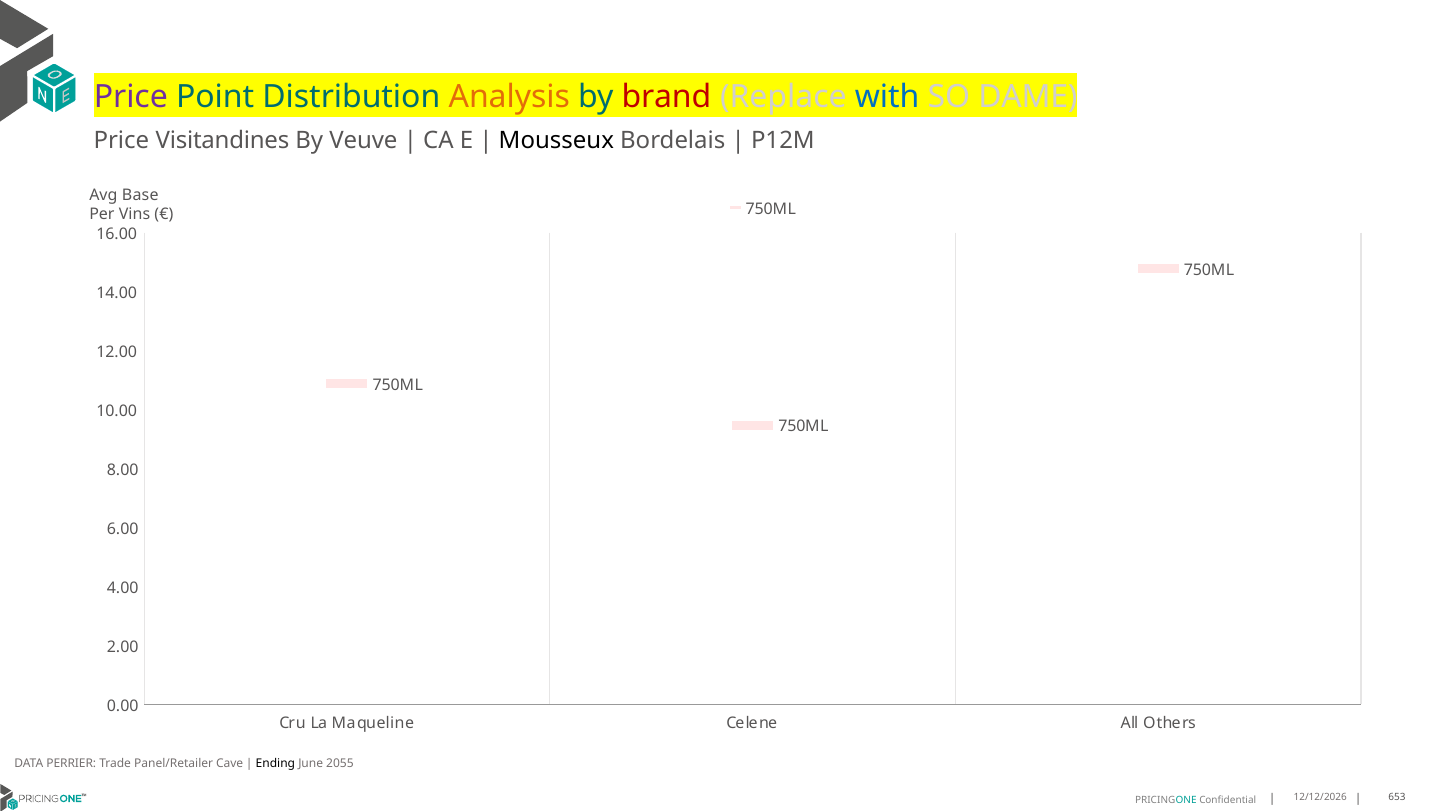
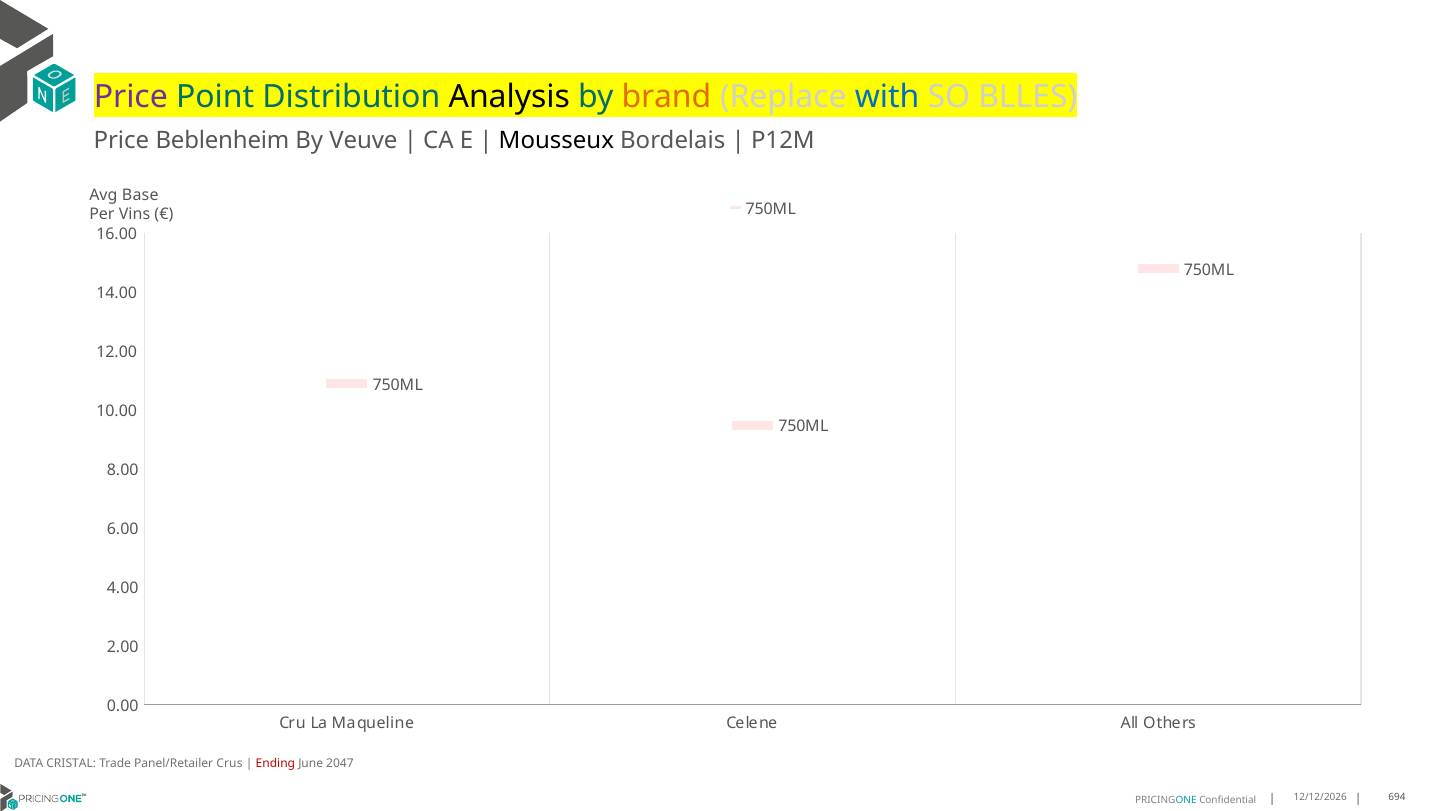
Analysis colour: orange -> black
brand colour: red -> orange
DAME: DAME -> BLLES
Visitandines: Visitandines -> Beblenheim
PERRIER: PERRIER -> CRISTAL
Cave: Cave -> Crus
Ending colour: black -> red
2055: 2055 -> 2047
653: 653 -> 694
